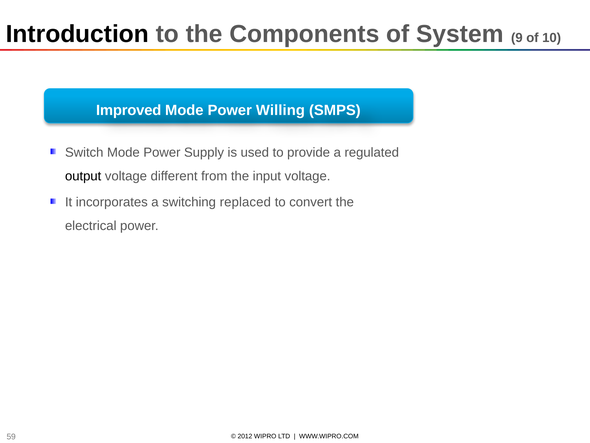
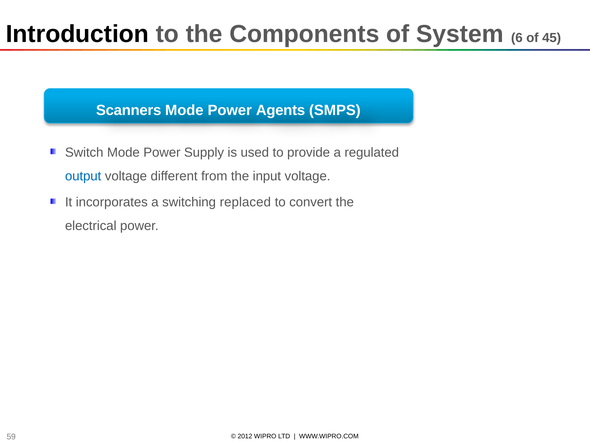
9: 9 -> 6
10: 10 -> 45
Improved: Improved -> Scanners
Willing: Willing -> Agents
output colour: black -> blue
